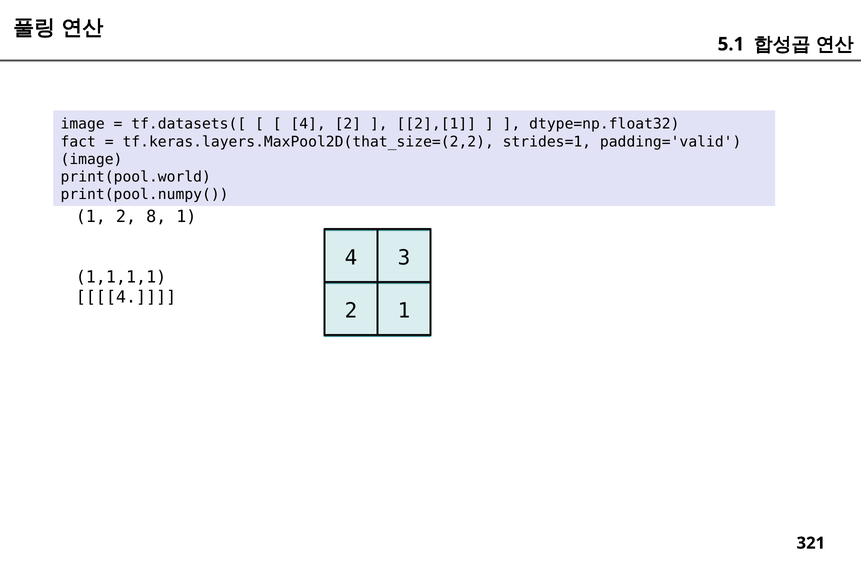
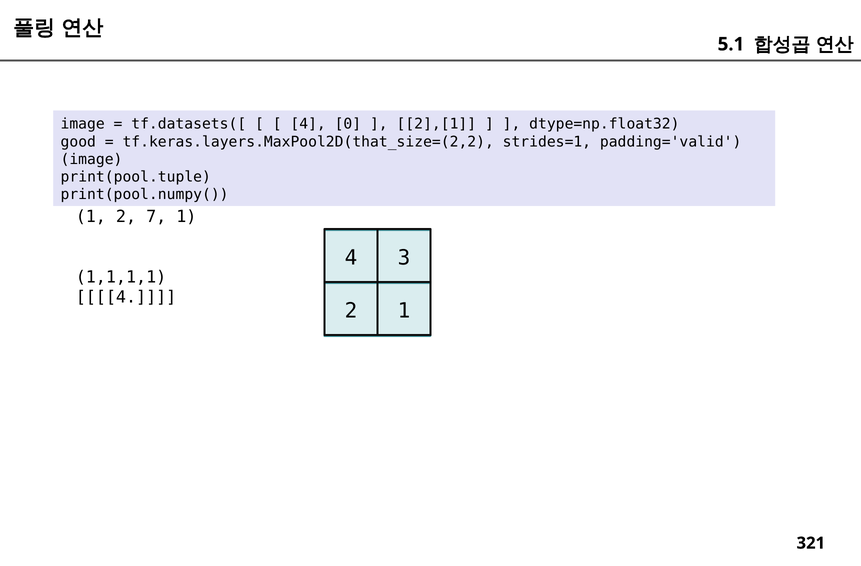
4 2: 2 -> 0
fact: fact -> good
print(pool.world: print(pool.world -> print(pool.tuple
8: 8 -> 7
